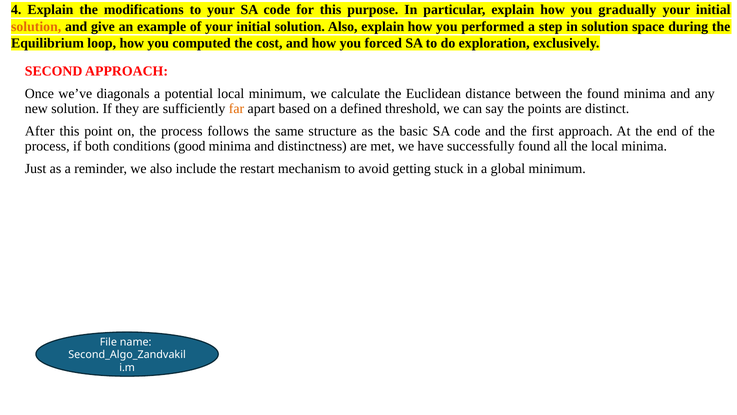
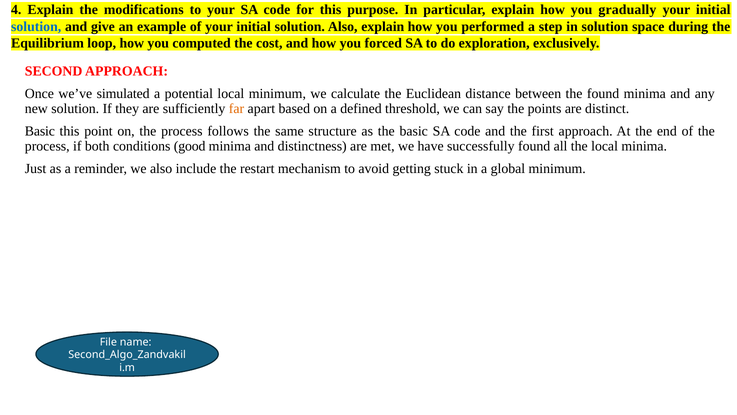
solution at (36, 26) colour: orange -> blue
diagonals: diagonals -> simulated
After at (40, 131): After -> Basic
